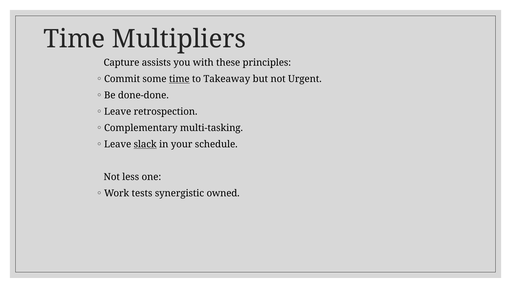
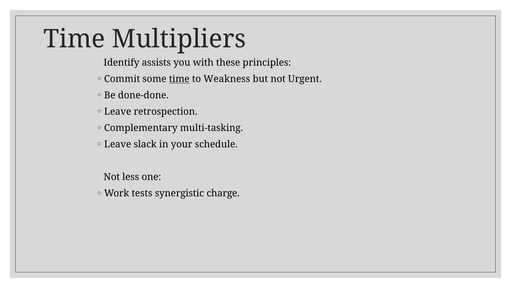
Capture: Capture -> Identify
Takeaway: Takeaway -> Weakness
slack underline: present -> none
owned: owned -> charge
